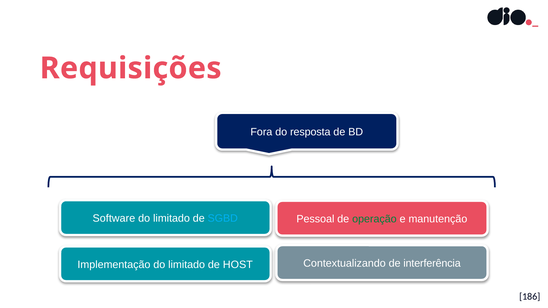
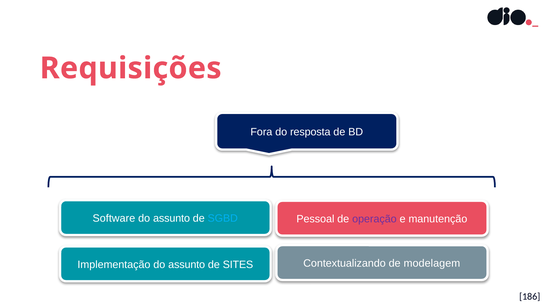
limitado at (171, 218): limitado -> assunto
operação colour: green -> purple
interferência: interferência -> modelagem
Implementação do limitado: limitado -> assunto
HOST: HOST -> SITES
